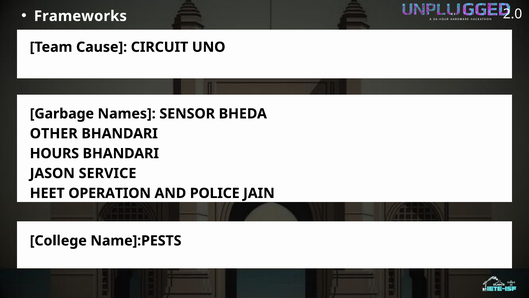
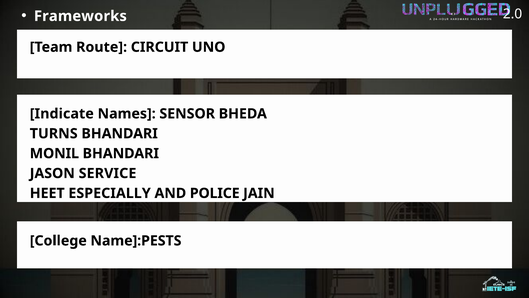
Cause: Cause -> Route
Garbage: Garbage -> Indicate
OTHER: OTHER -> TURNS
HOURS: HOURS -> MONIL
OPERATION: OPERATION -> ESPECIALLY
